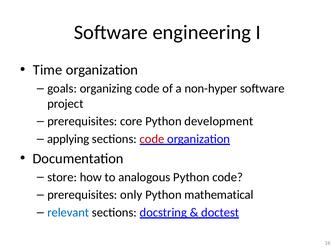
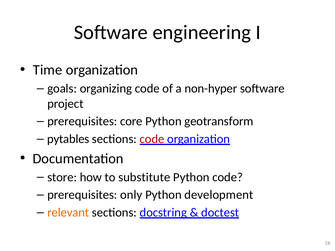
development: development -> geotransform
applying: applying -> pytables
analogous: analogous -> substitute
mathematical: mathematical -> development
relevant colour: blue -> orange
